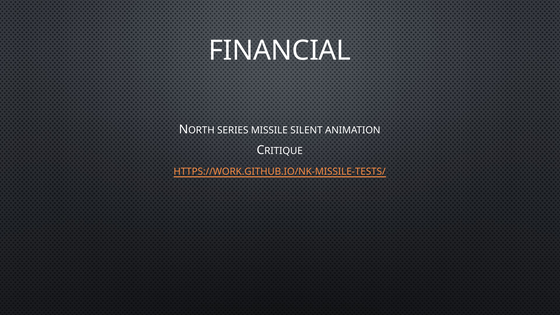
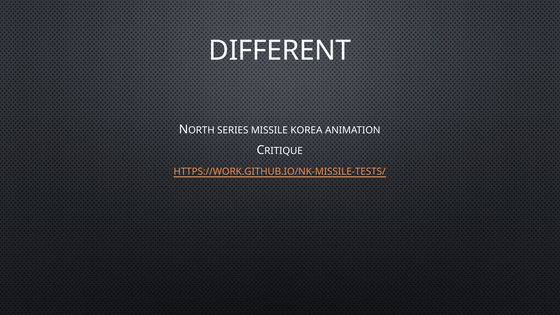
FINANCIAL: FINANCIAL -> DIFFERENT
SILENT: SILENT -> KOREA
